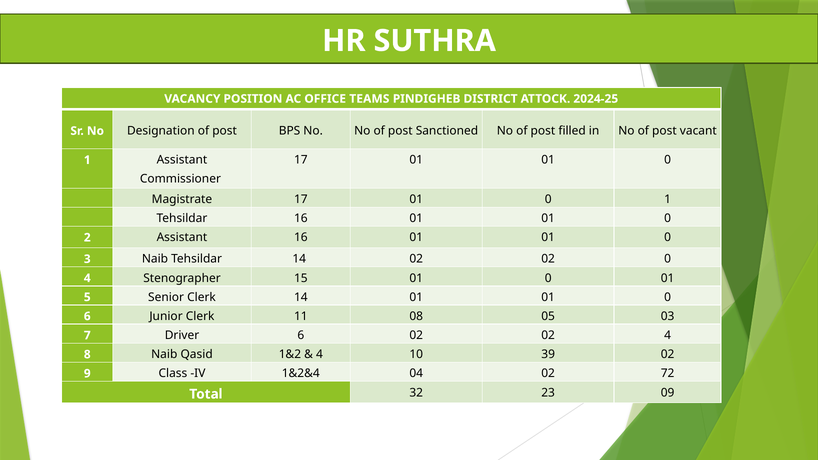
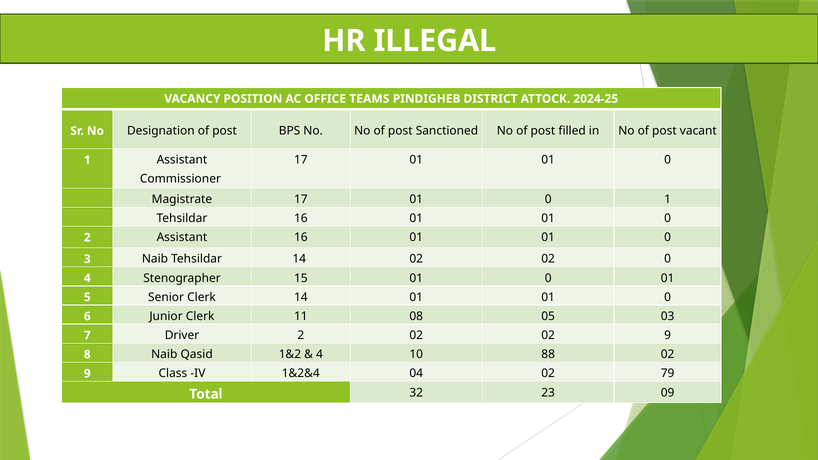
SUTHRA: SUTHRA -> ILLEGAL
Driver 6: 6 -> 2
02 02 4: 4 -> 9
39: 39 -> 88
72: 72 -> 79
